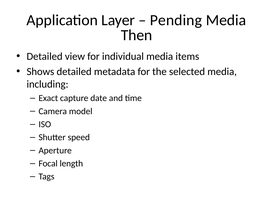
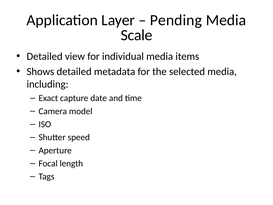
Then: Then -> Scale
